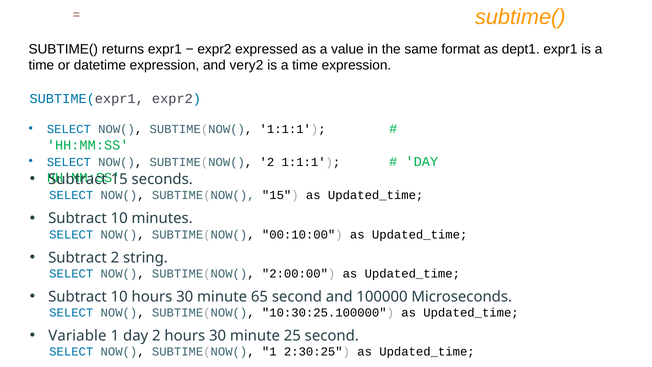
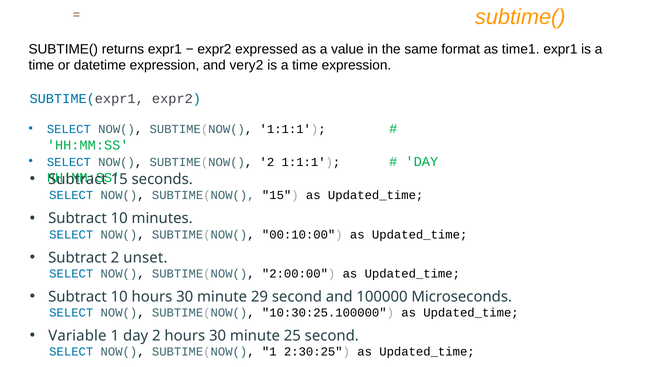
dept1: dept1 -> time1
string: string -> unset
65: 65 -> 29
